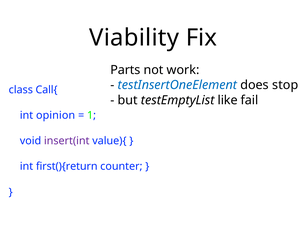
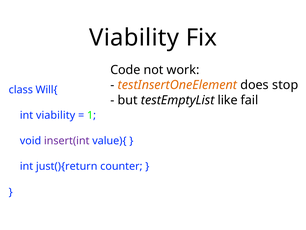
Parts: Parts -> Code
testInsertOneElement colour: blue -> orange
Call{: Call{ -> Will{
int opinion: opinion -> viability
first(){return: first(){return -> just(){return
